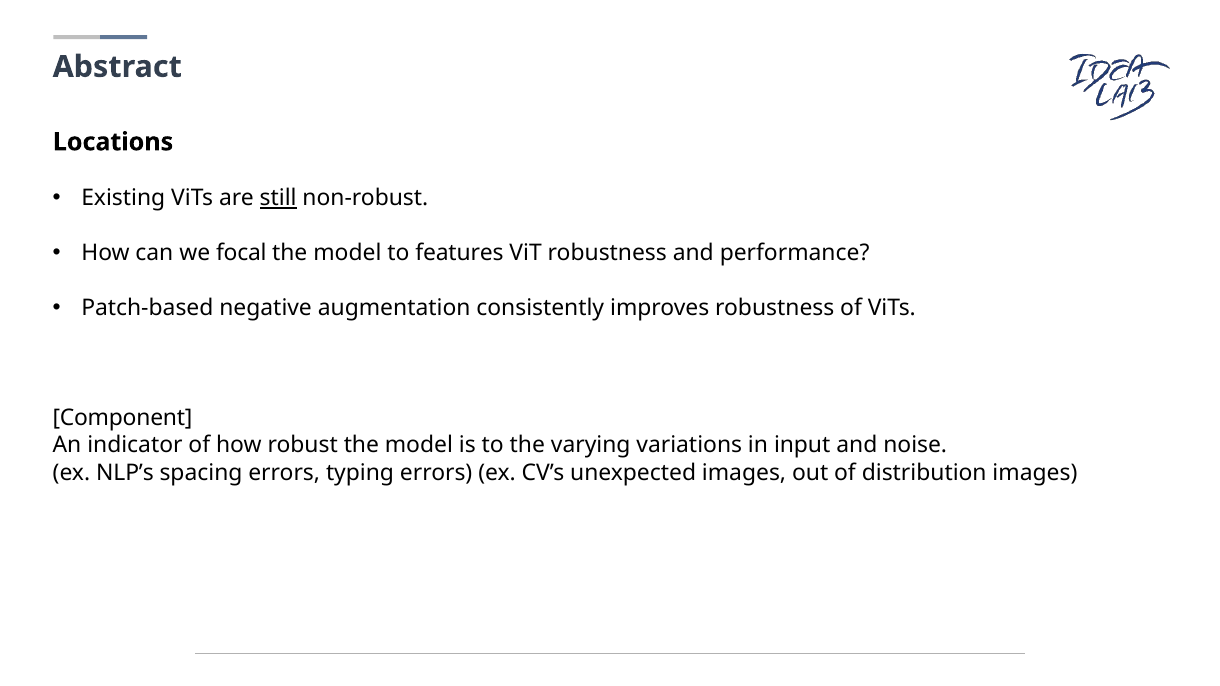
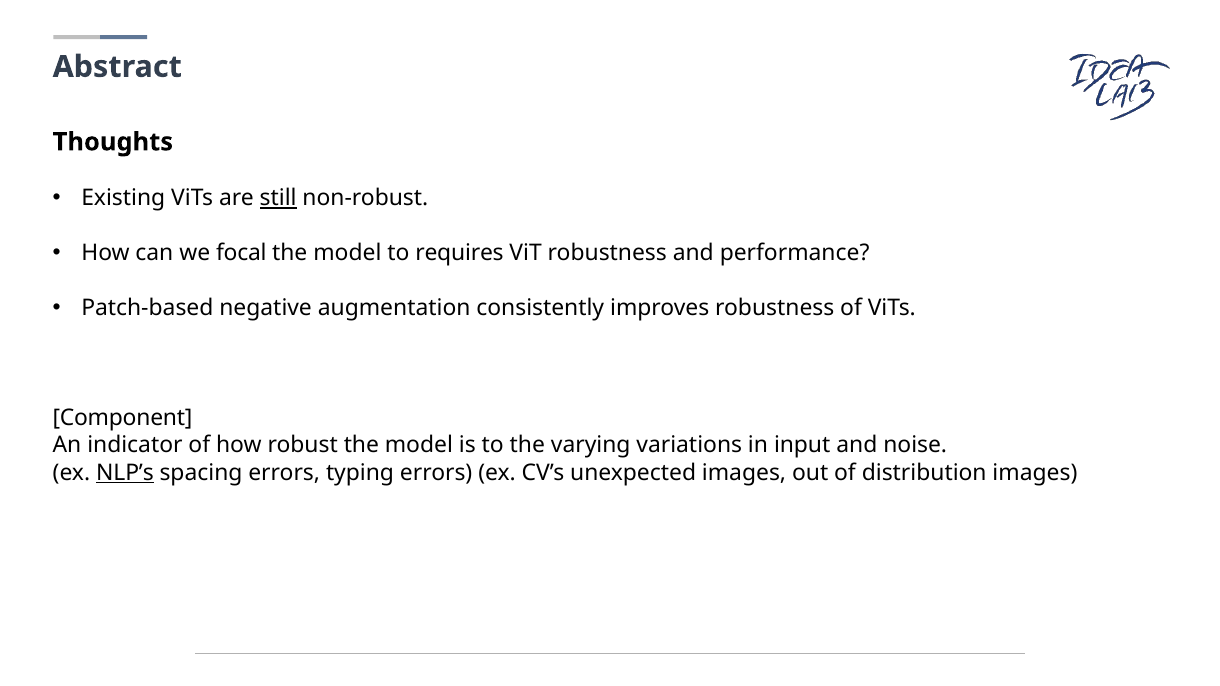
Locations: Locations -> Thoughts
features: features -> requires
NLP’s underline: none -> present
